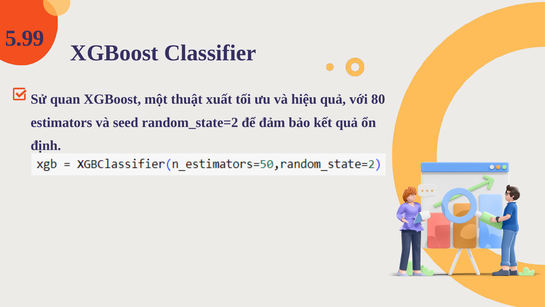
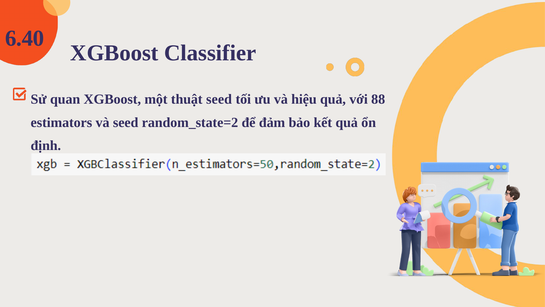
5.99: 5.99 -> 6.40
thuật xuất: xuất -> seed
80: 80 -> 88
